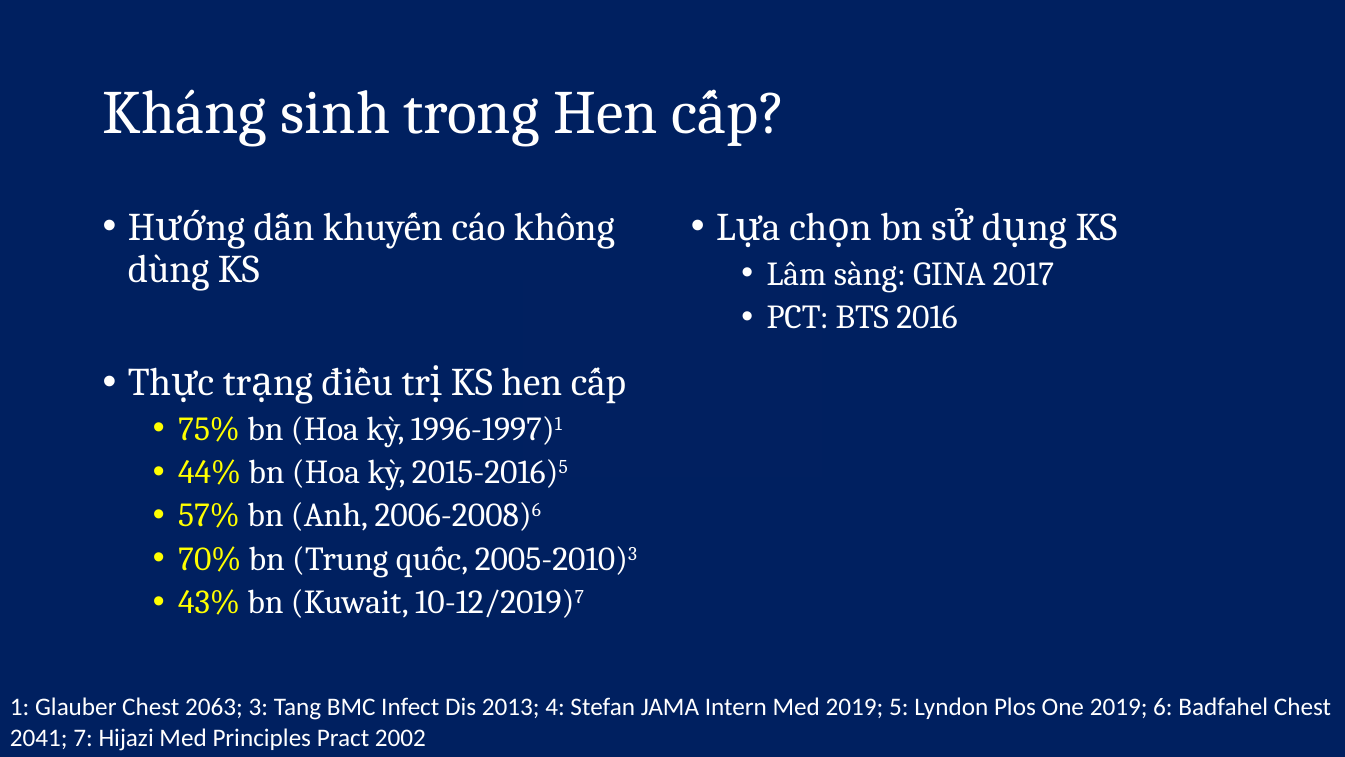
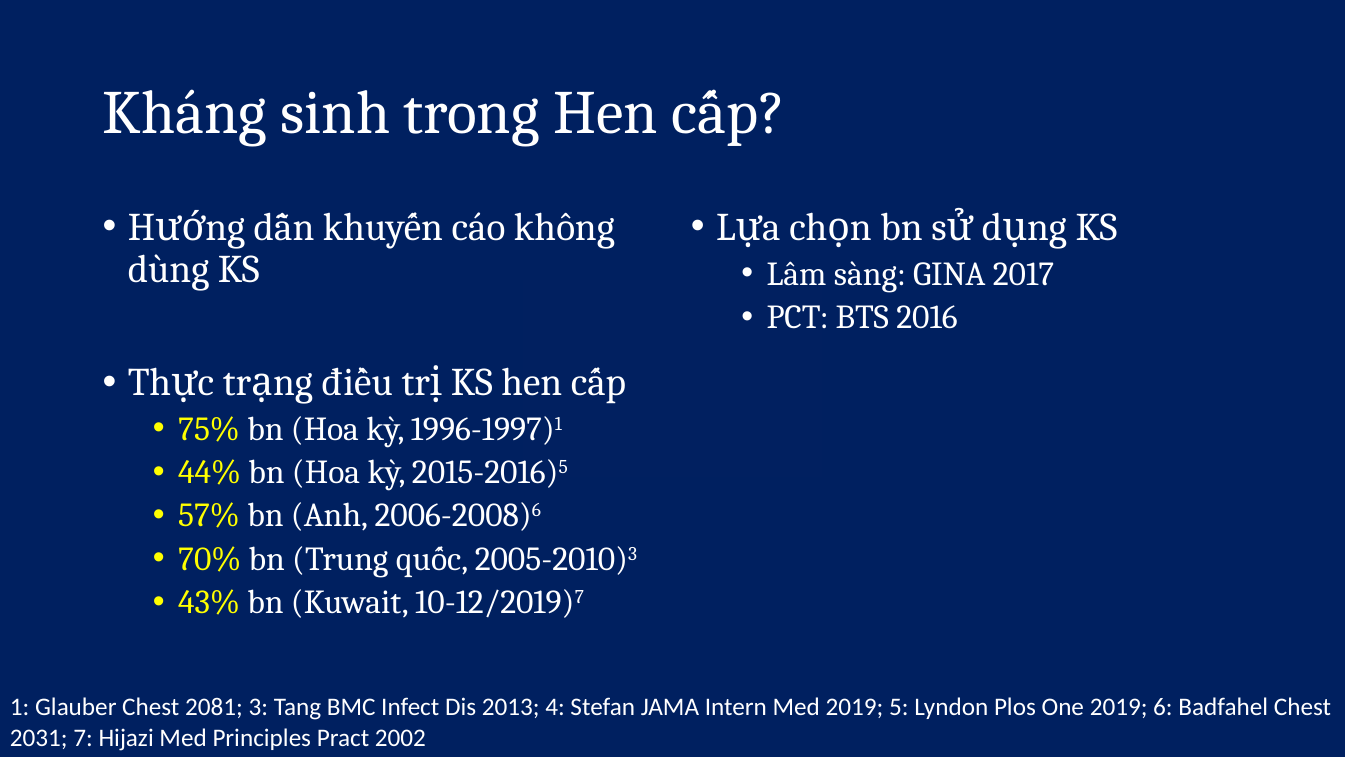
2063: 2063 -> 2081
2041: 2041 -> 2031
